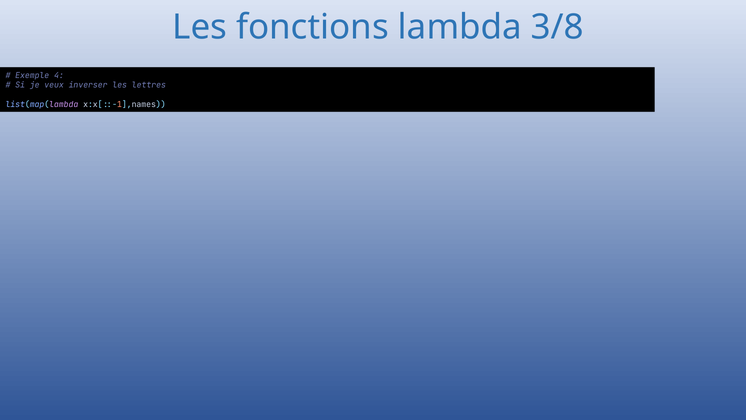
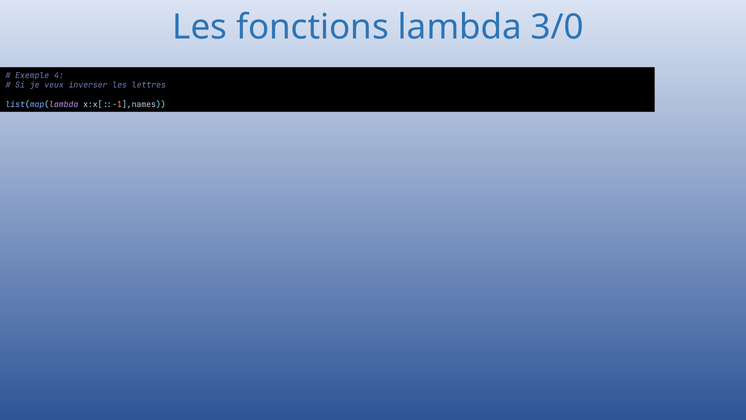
3/8: 3/8 -> 3/0
